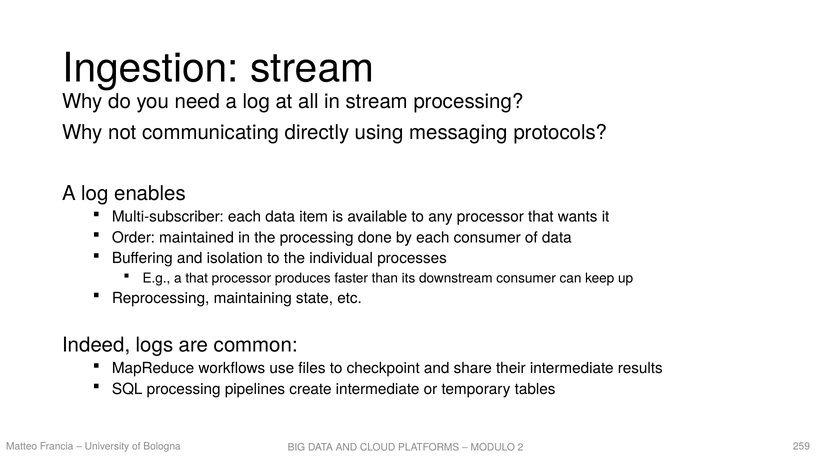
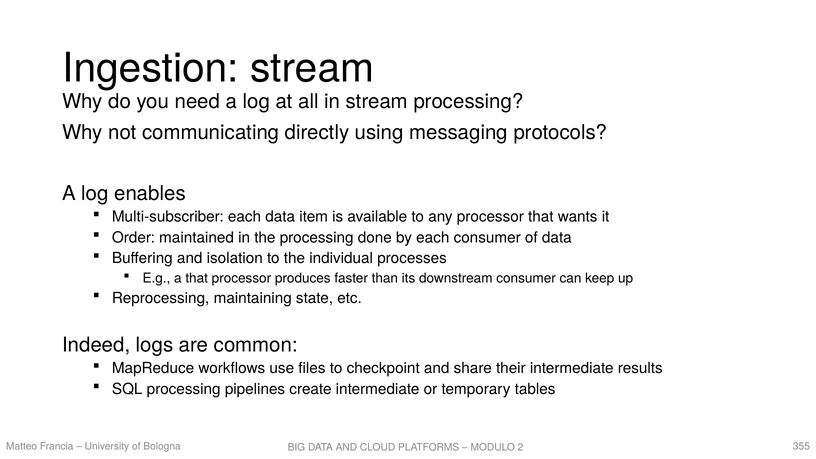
259: 259 -> 355
